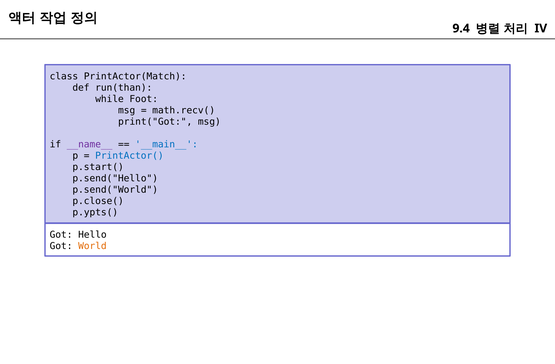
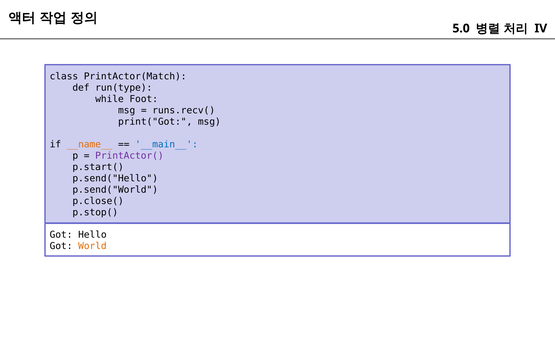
9.4: 9.4 -> 5.0
run(than: run(than -> run(type
math.recv(: math.recv( -> runs.recv(
__name__ colour: purple -> orange
PrintActor( colour: blue -> purple
p.ypts(: p.ypts( -> p.stop(
